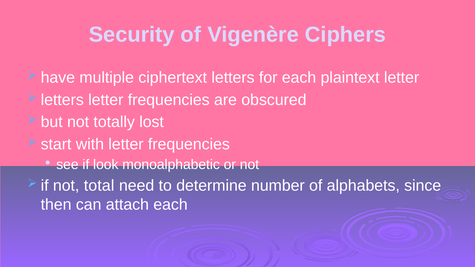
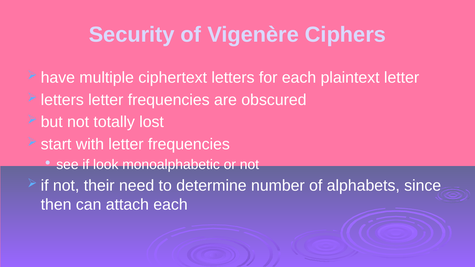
total: total -> their
